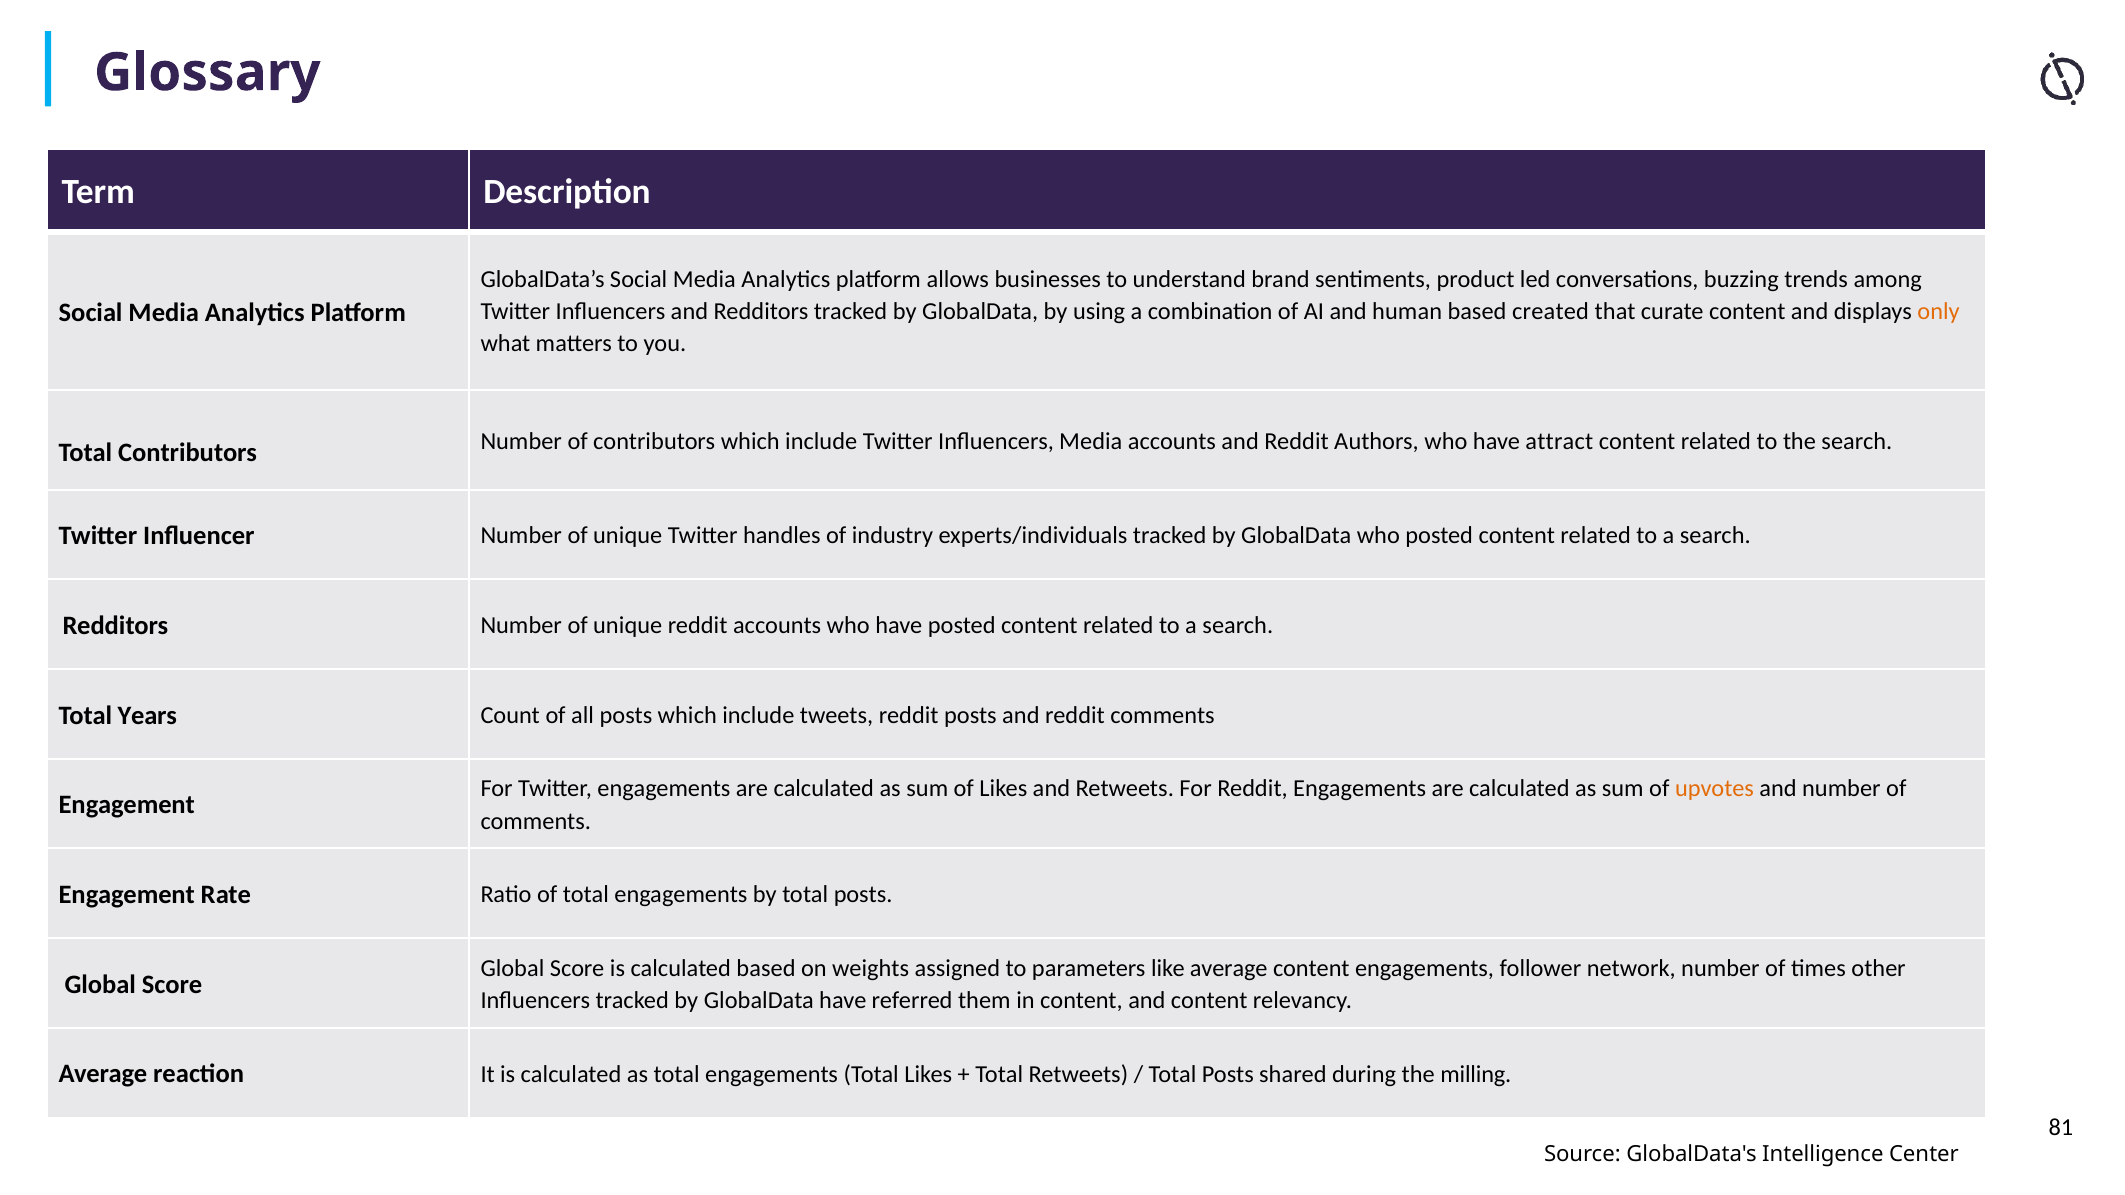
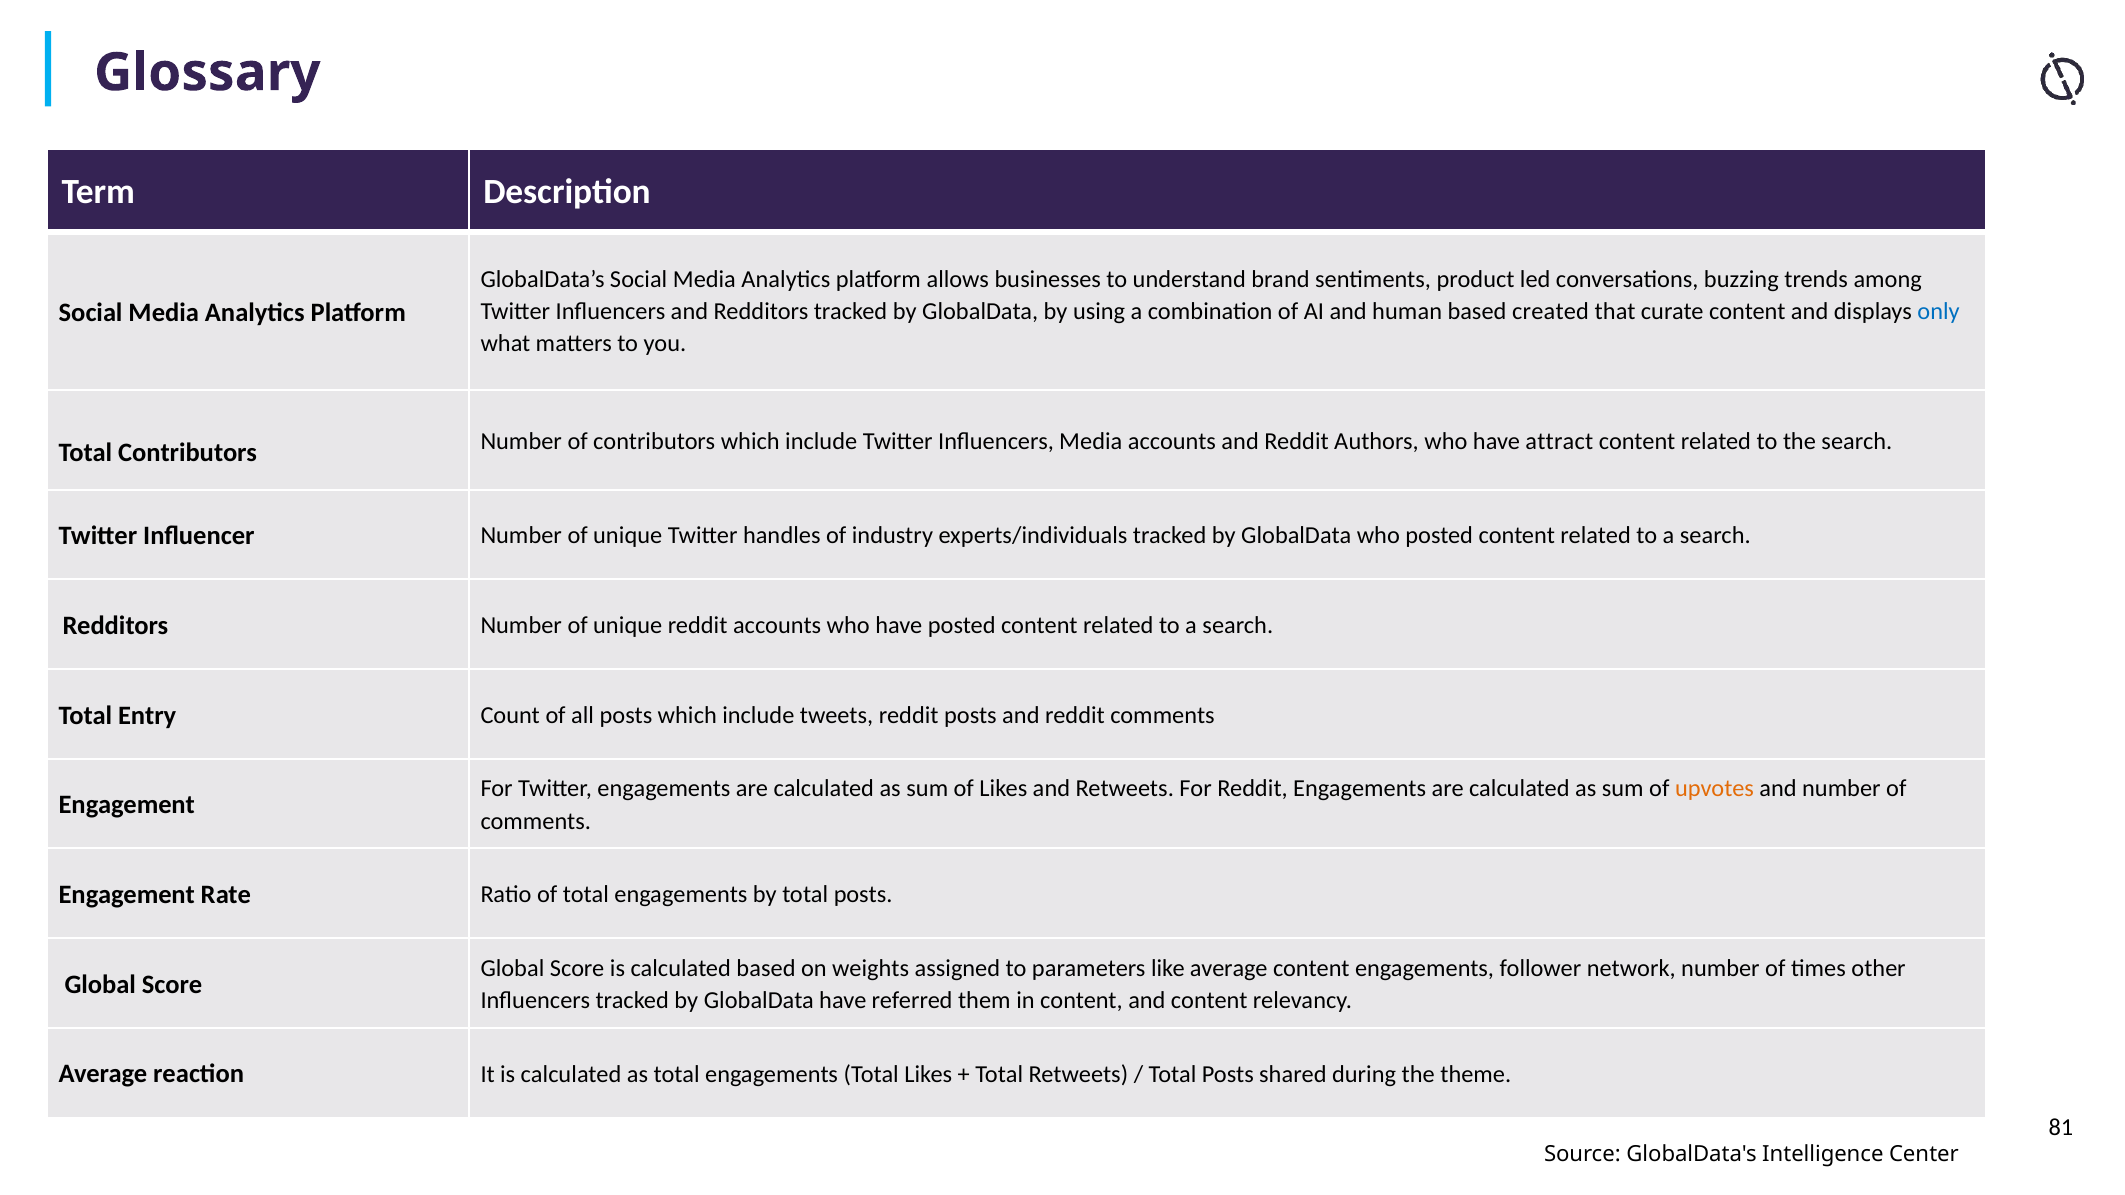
only colour: orange -> blue
Years: Years -> Entry
milling: milling -> theme
